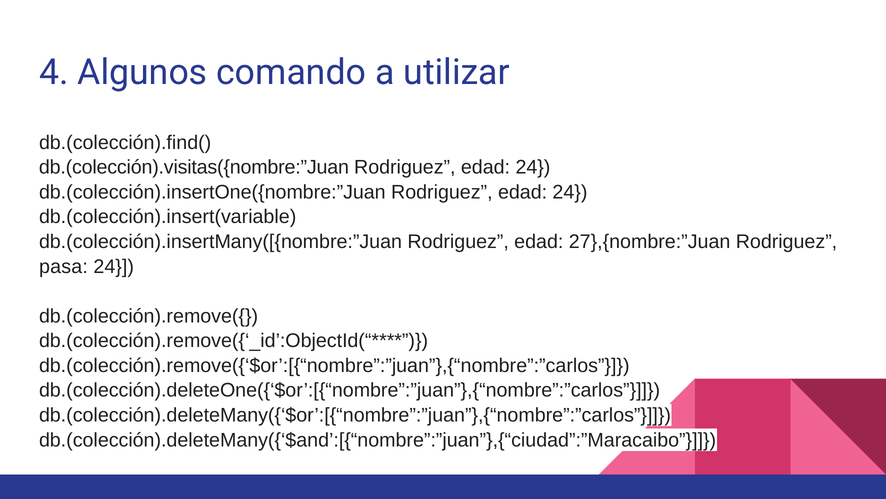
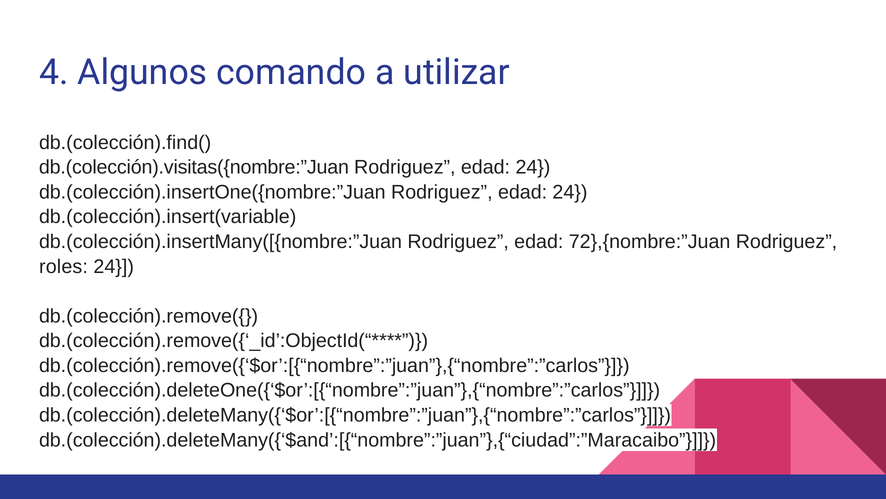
27},{nombre:”Juan: 27},{nombre:”Juan -> 72},{nombre:”Juan
pasa: pasa -> roles
